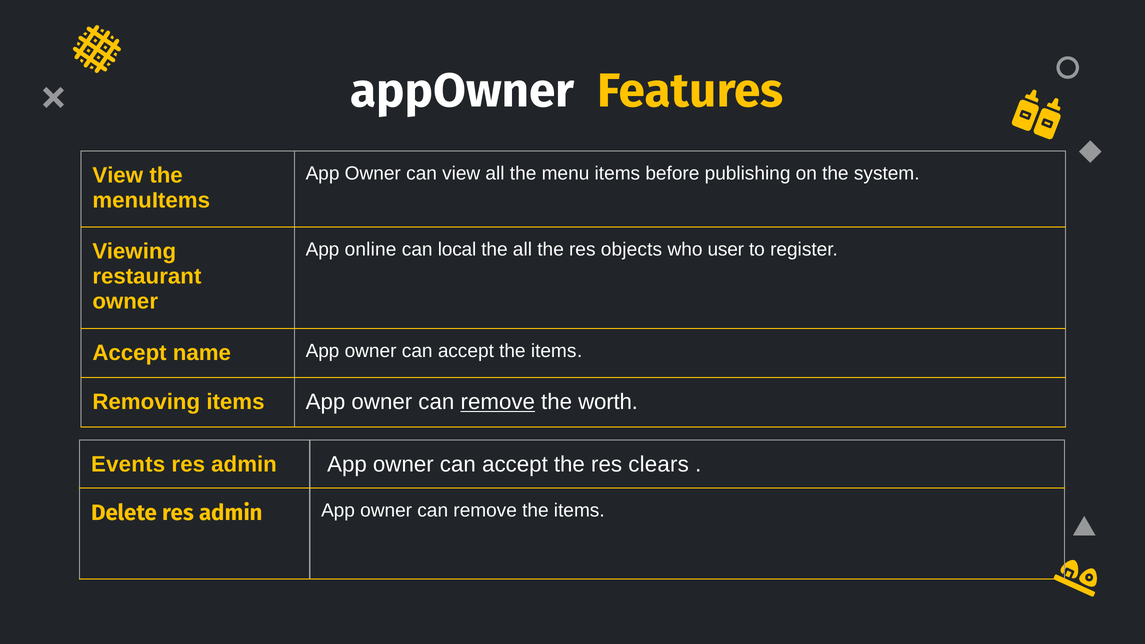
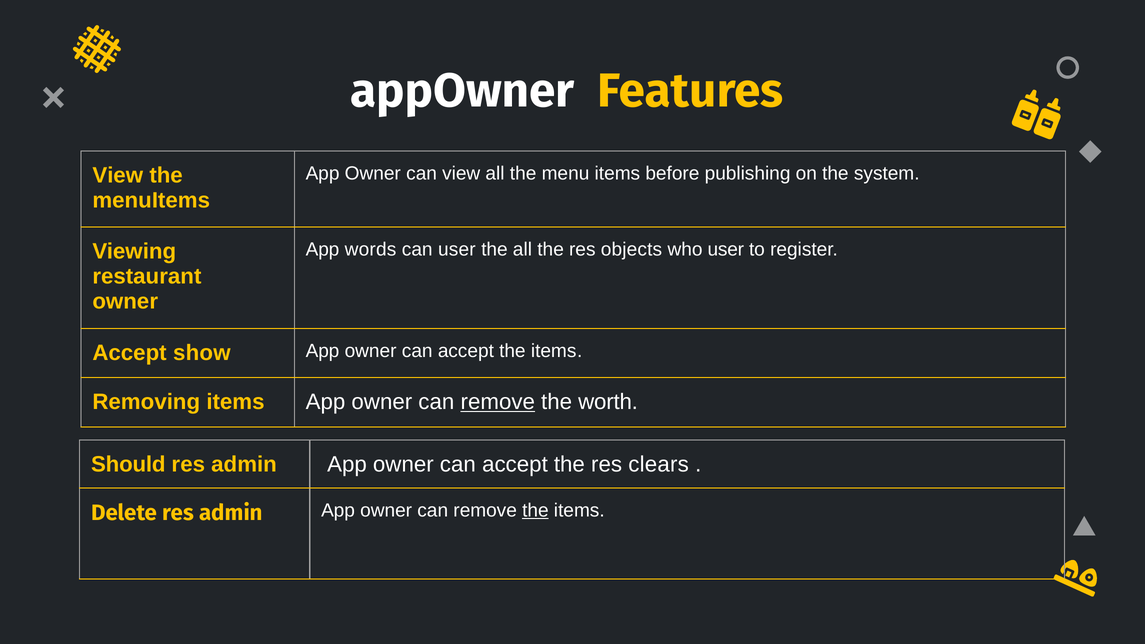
online: online -> words
can local: local -> user
name: name -> show
Events: Events -> Should
the at (535, 511) underline: none -> present
